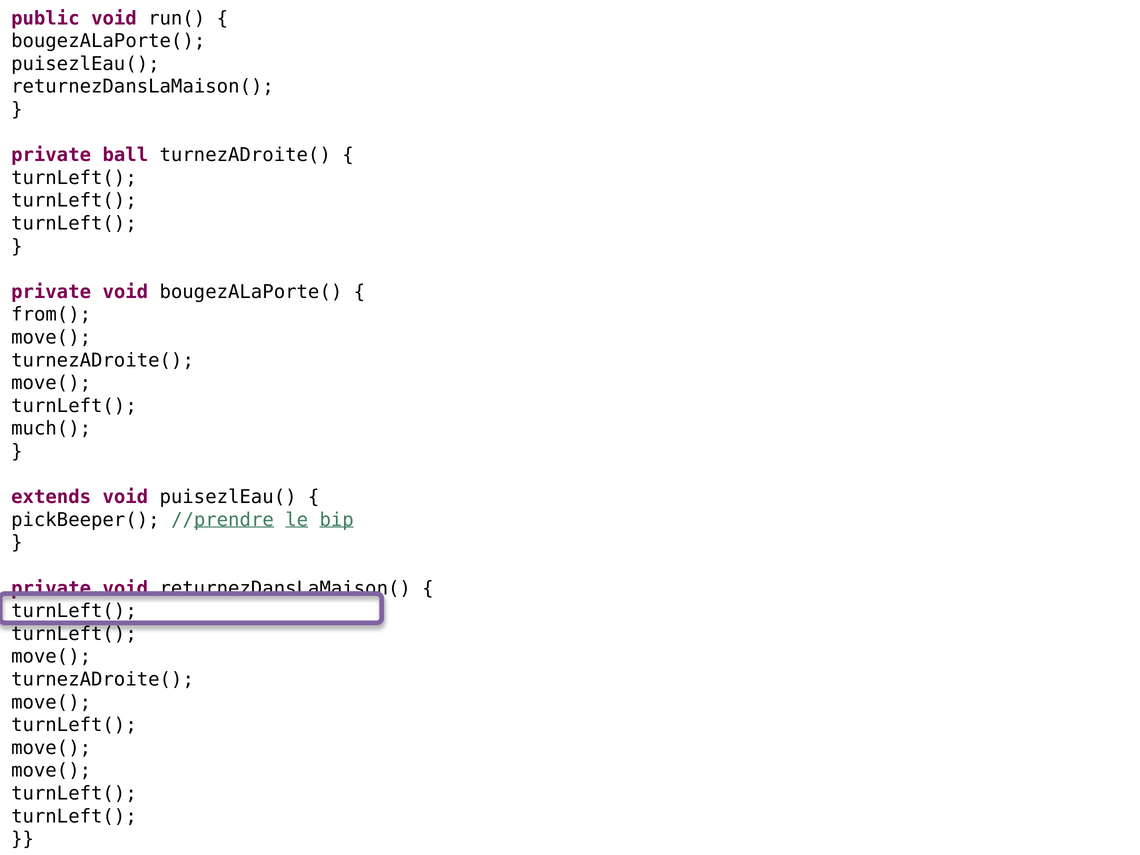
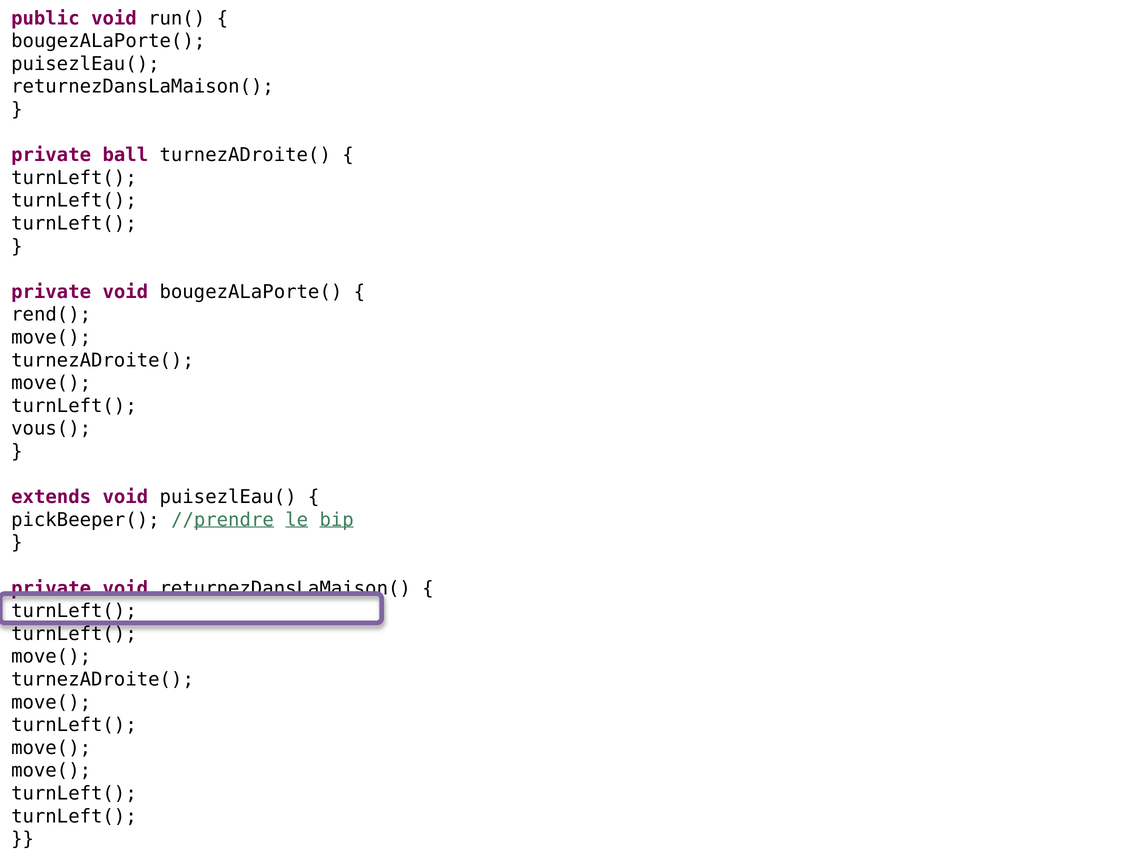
from(: from( -> rend(
much(: much( -> vous(
